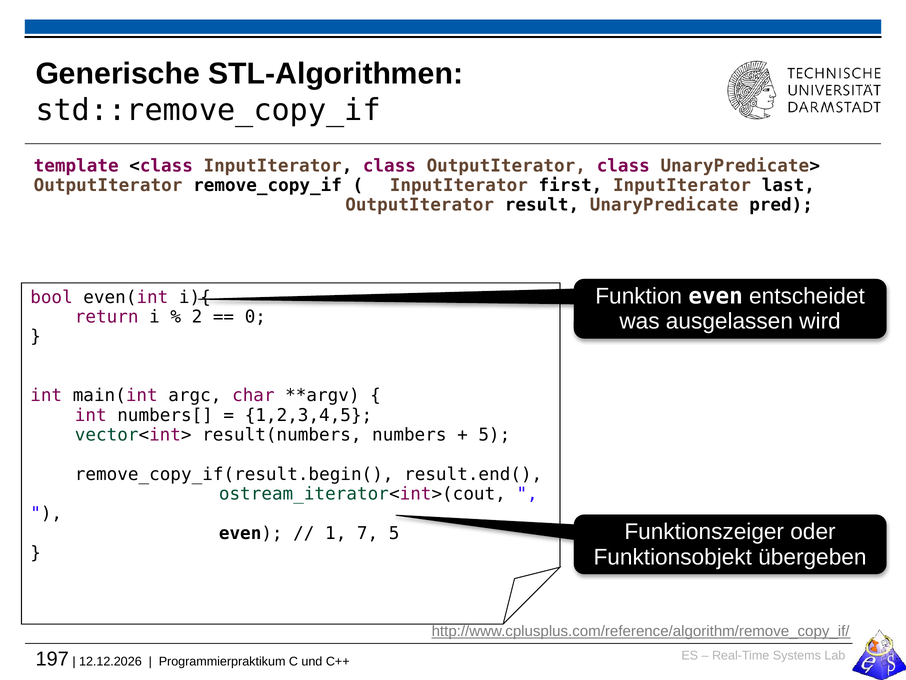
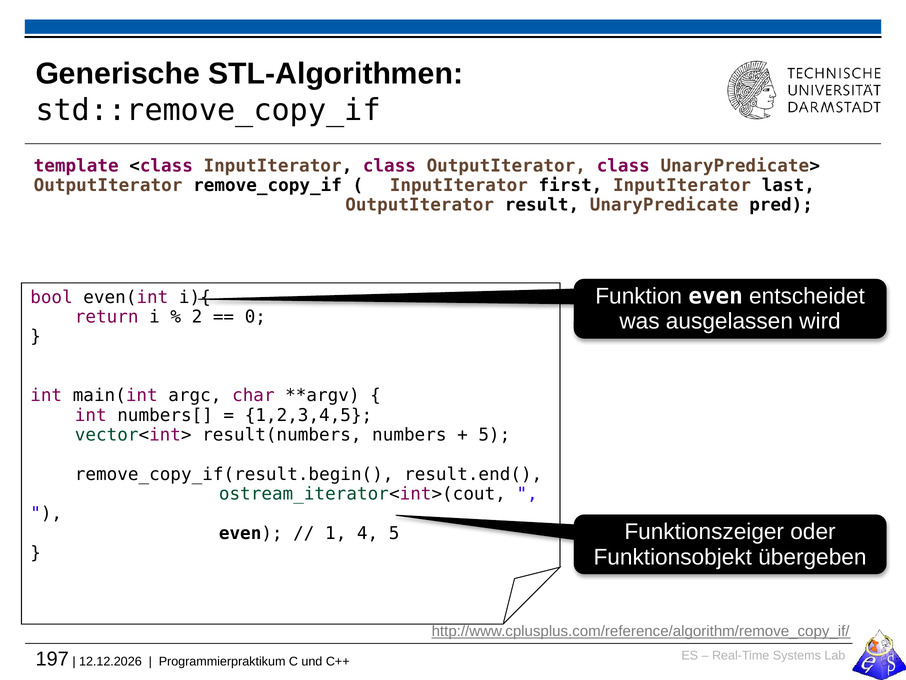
7: 7 -> 4
